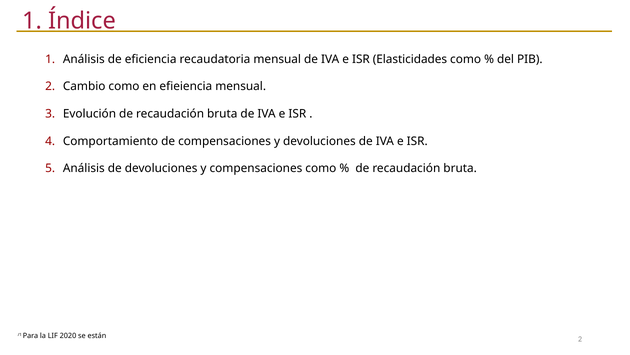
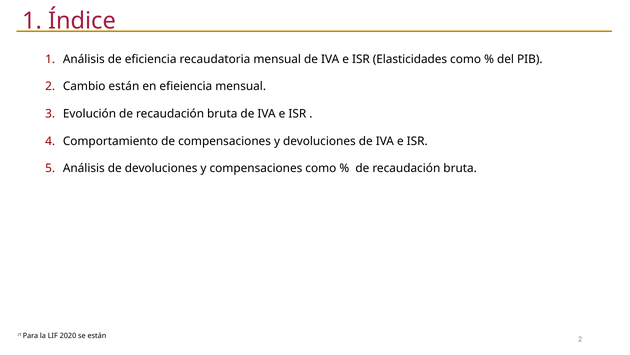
Cambio como: como -> están
